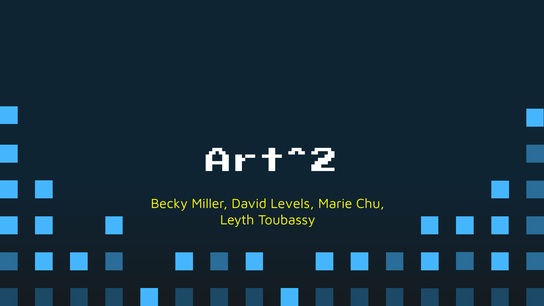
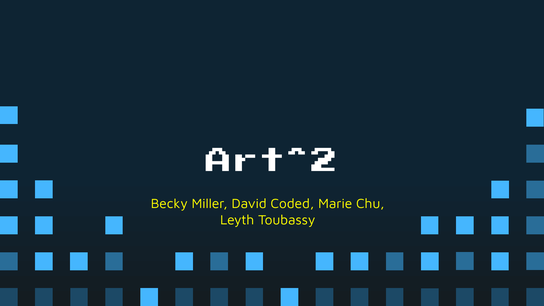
Levels: Levels -> Coded
